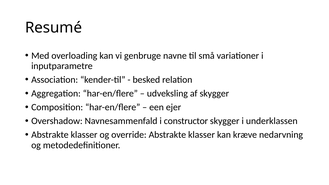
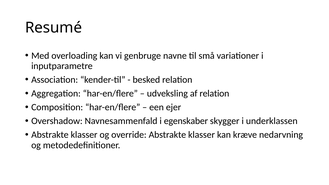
af skygger: skygger -> relation
constructor: constructor -> egenskaber
